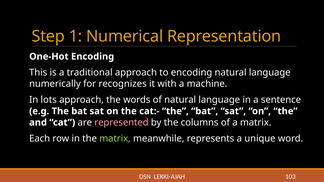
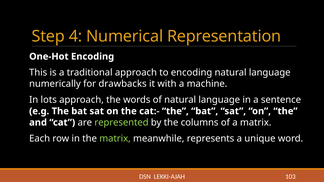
1: 1 -> 4
recognizes: recognizes -> drawbacks
represented colour: pink -> light green
